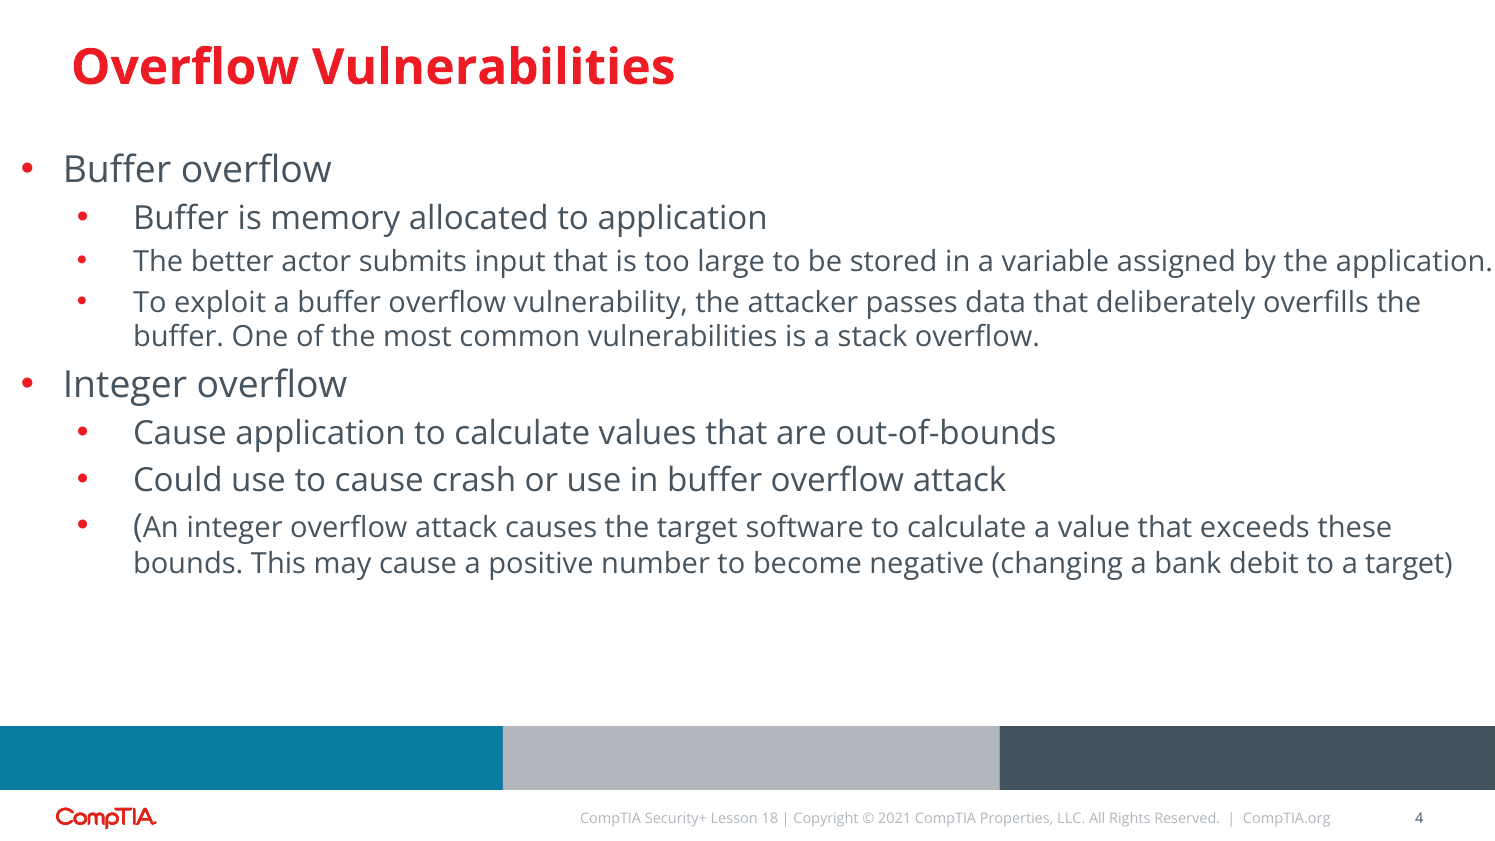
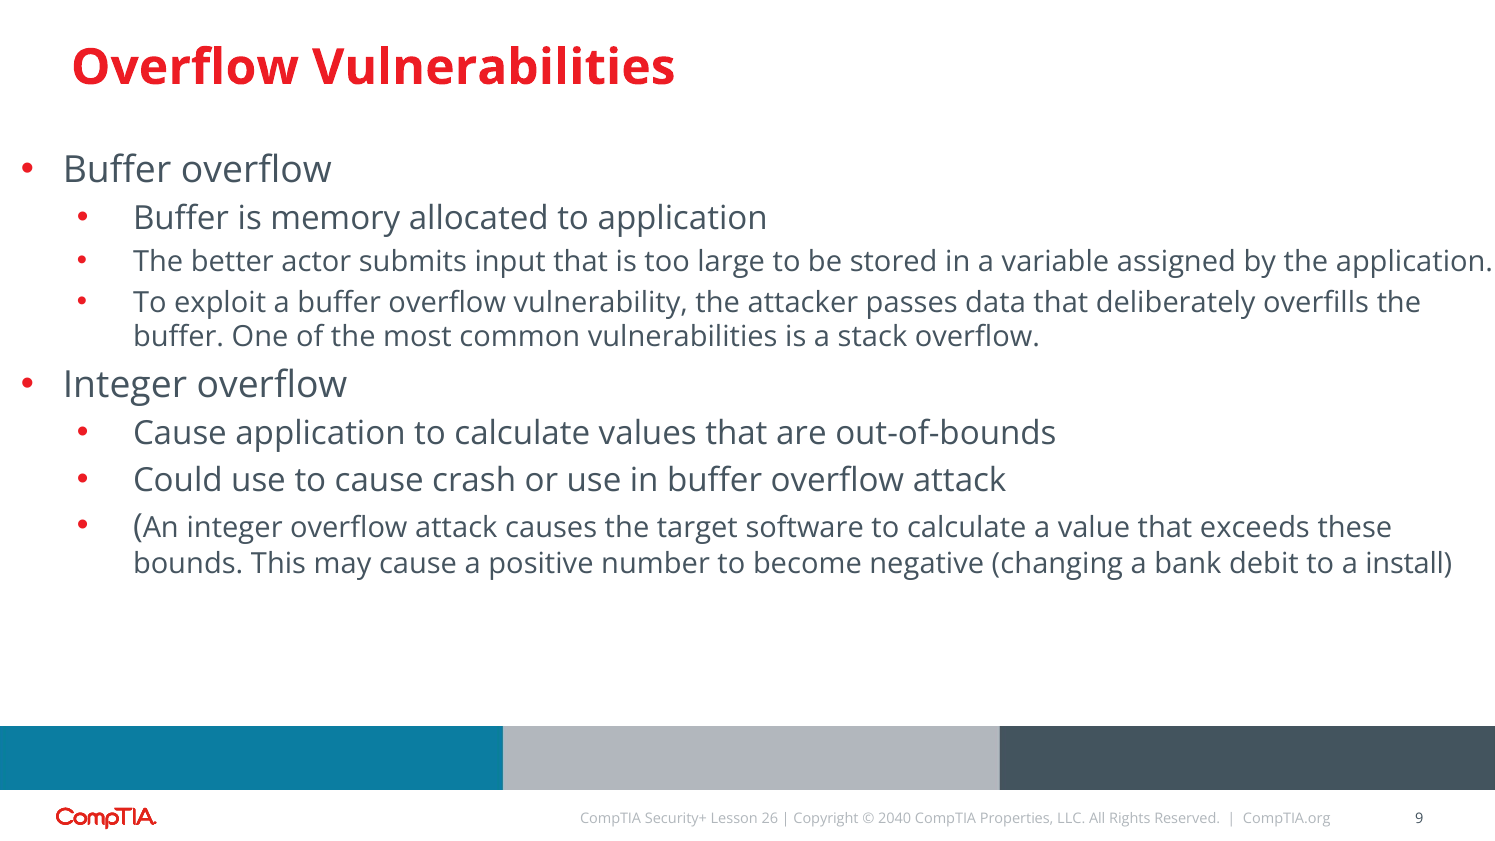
a target: target -> install
18: 18 -> 26
2021: 2021 -> 2040
4: 4 -> 9
